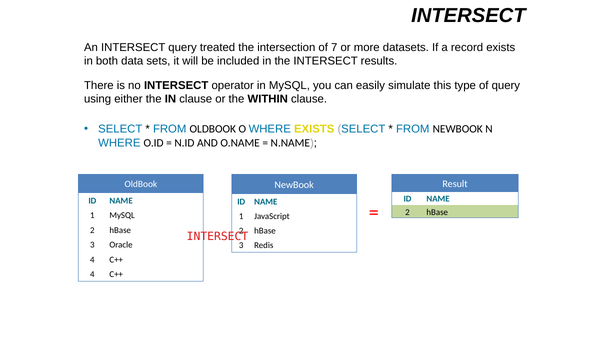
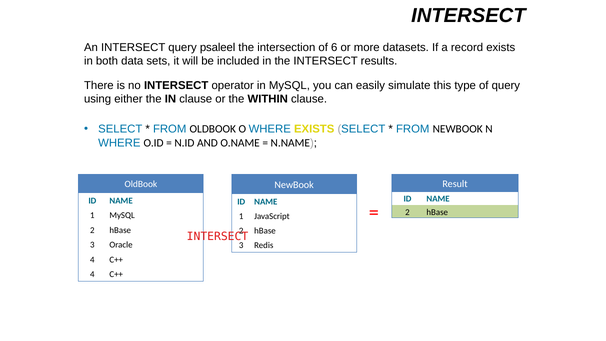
treated: treated -> psaleel
7: 7 -> 6
